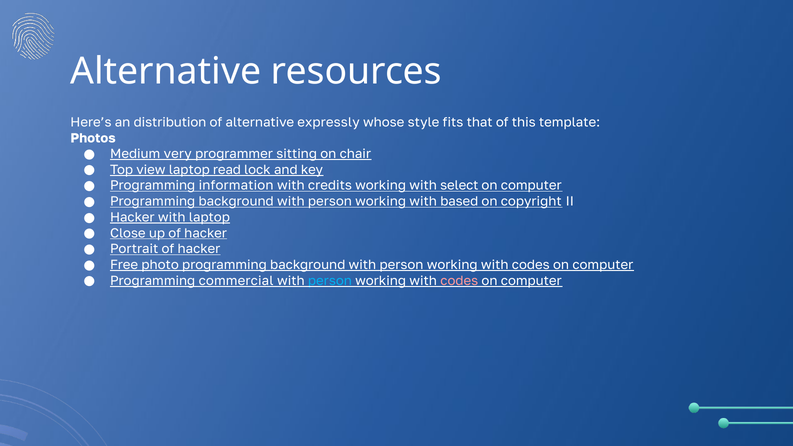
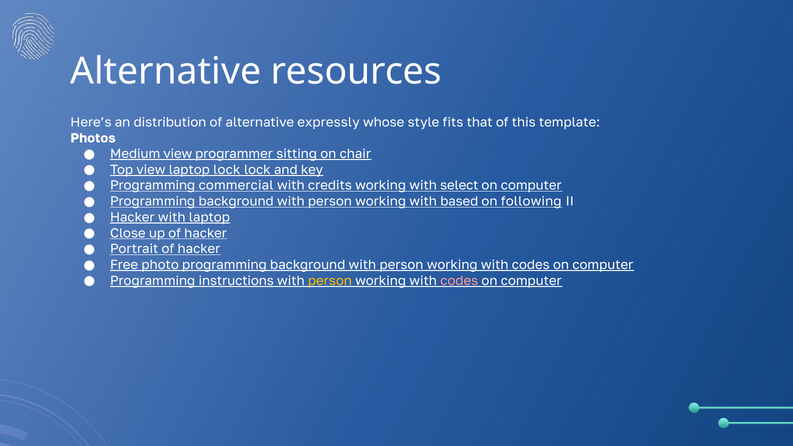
Medium very: very -> view
laptop read: read -> lock
information: information -> commercial
copyright: copyright -> following
commercial: commercial -> instructions
person at (330, 281) colour: light blue -> yellow
